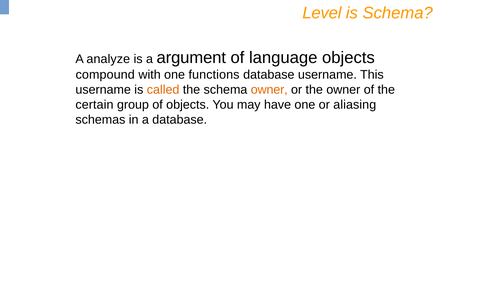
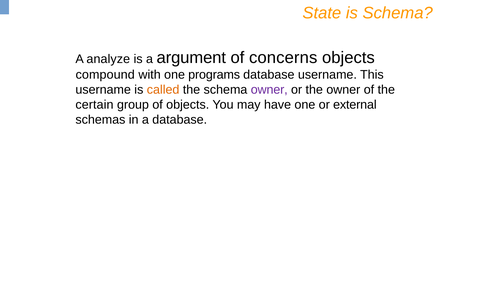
Level: Level -> State
language: language -> concerns
functions: functions -> programs
owner at (269, 90) colour: orange -> purple
aliasing: aliasing -> external
